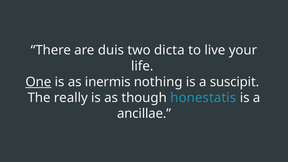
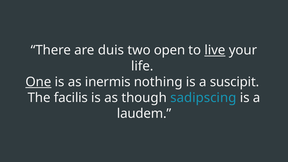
dicta: dicta -> open
live underline: none -> present
really: really -> facilis
honestatis: honestatis -> sadipscing
ancillae: ancillae -> laudem
